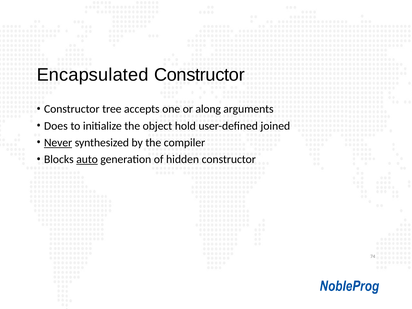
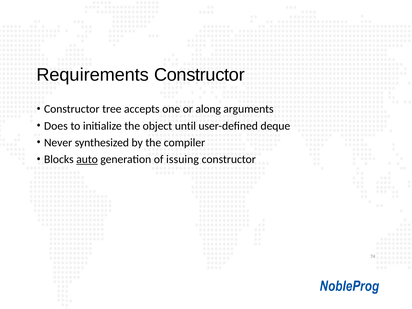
Encapsulated: Encapsulated -> Requirements
hold: hold -> until
joined: joined -> deque
Never underline: present -> none
hidden: hidden -> issuing
